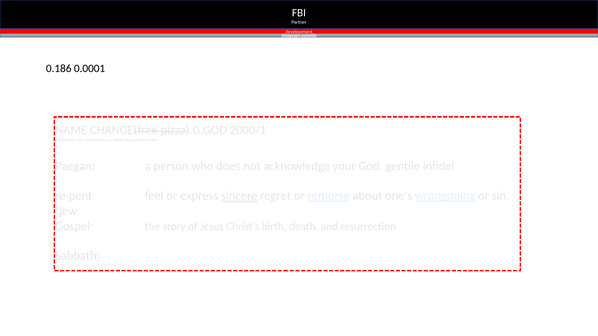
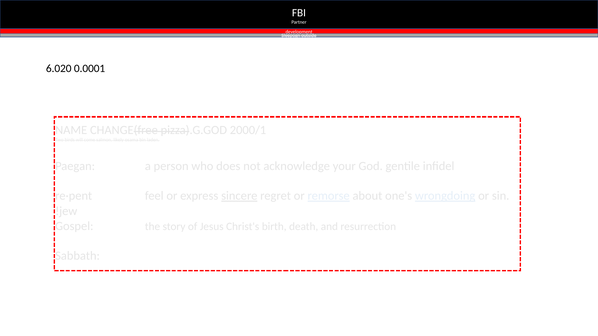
0.186: 0.186 -> 6.020
